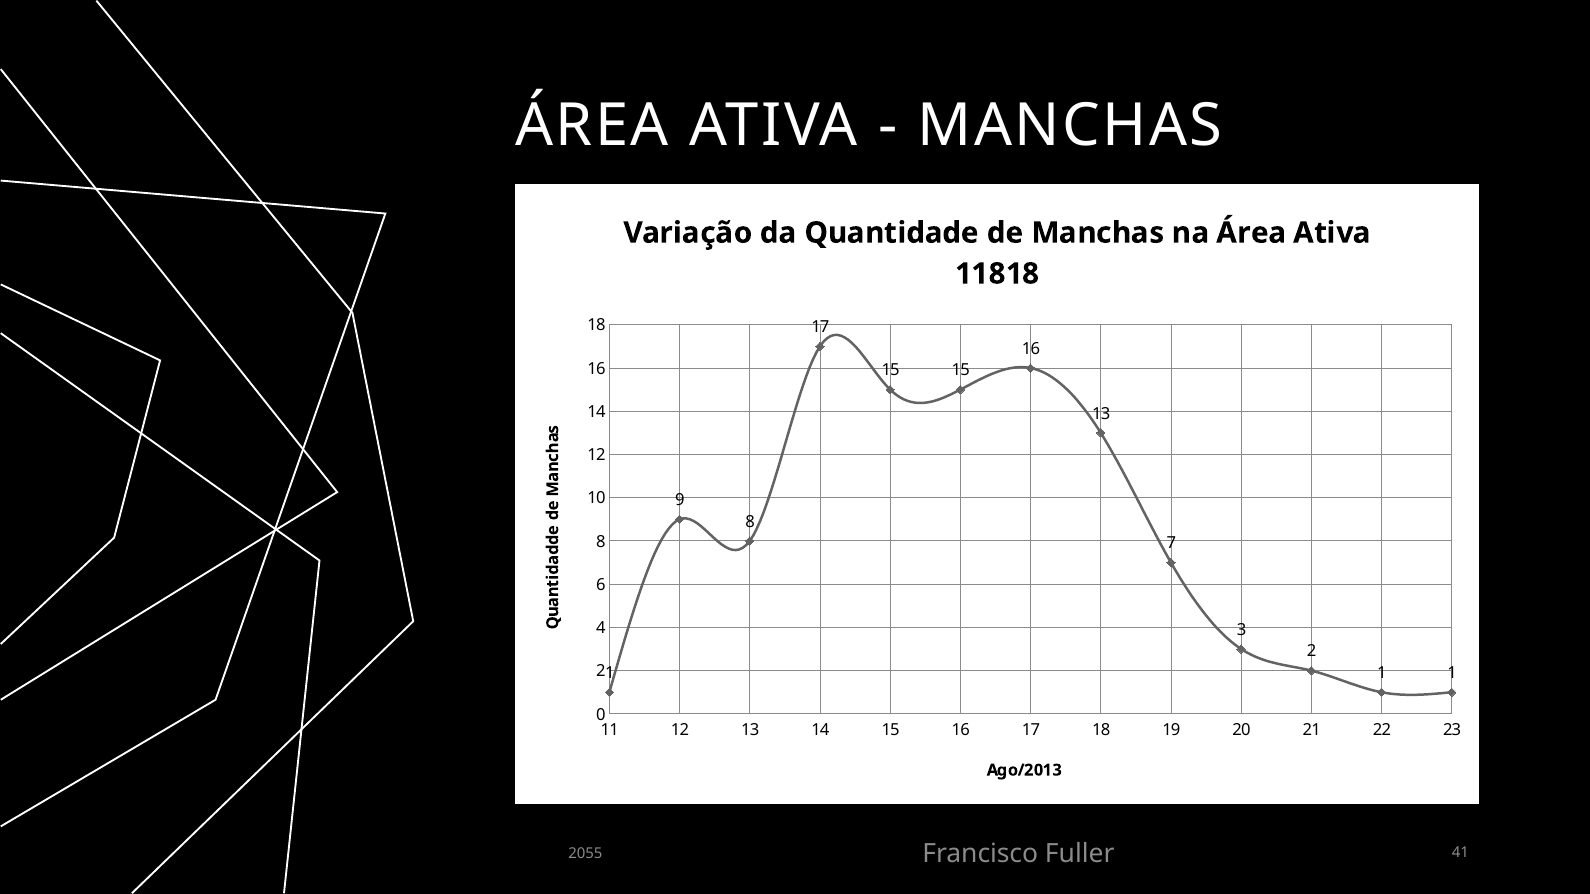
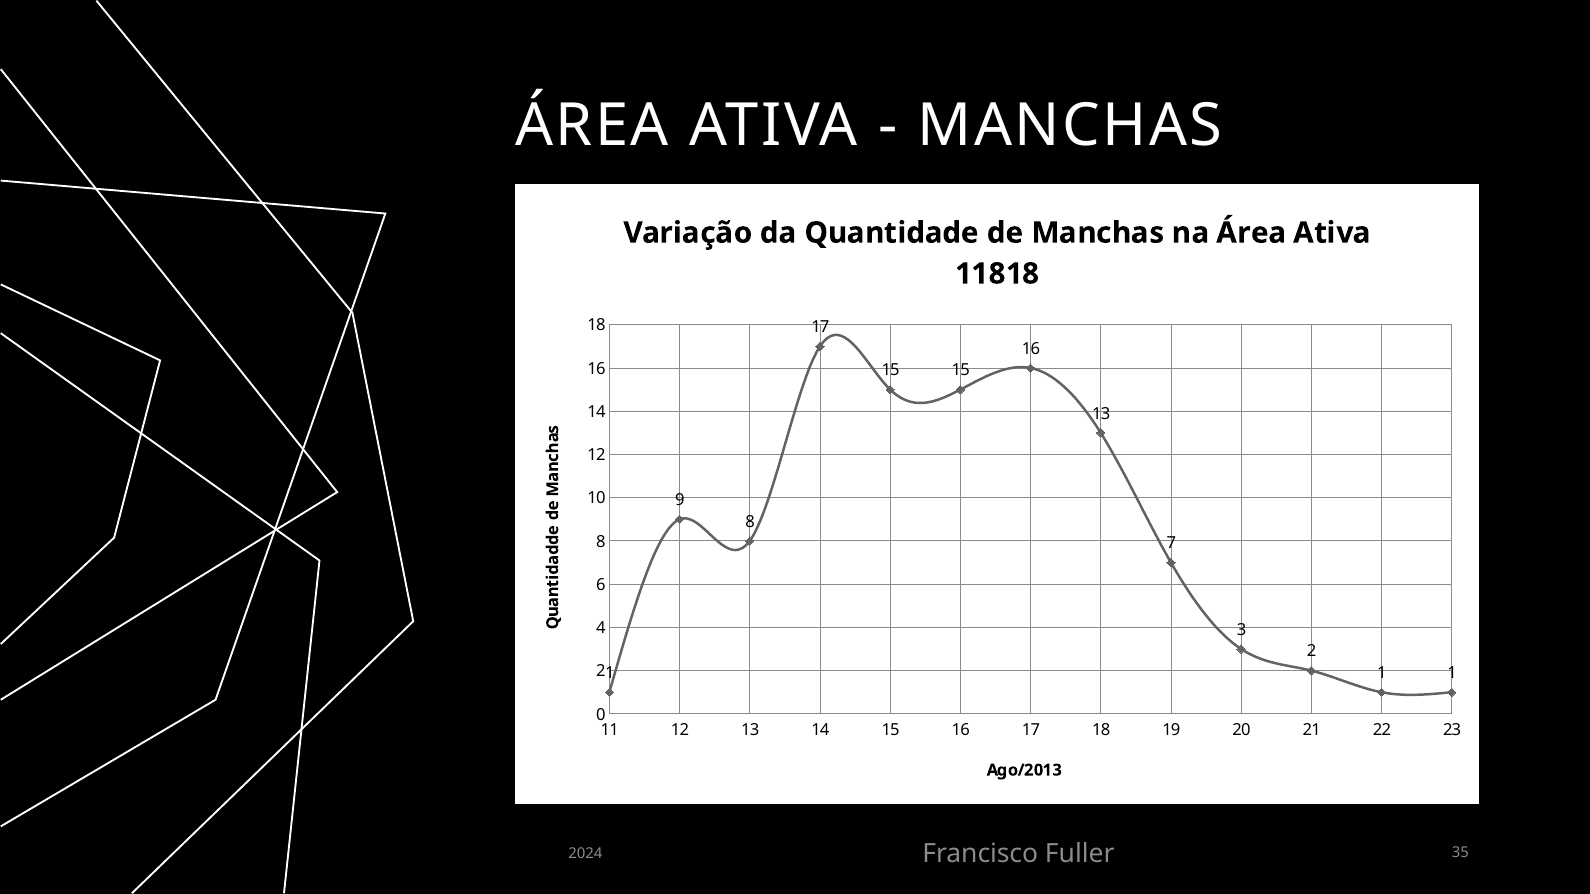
2055: 2055 -> 2024
41: 41 -> 35
